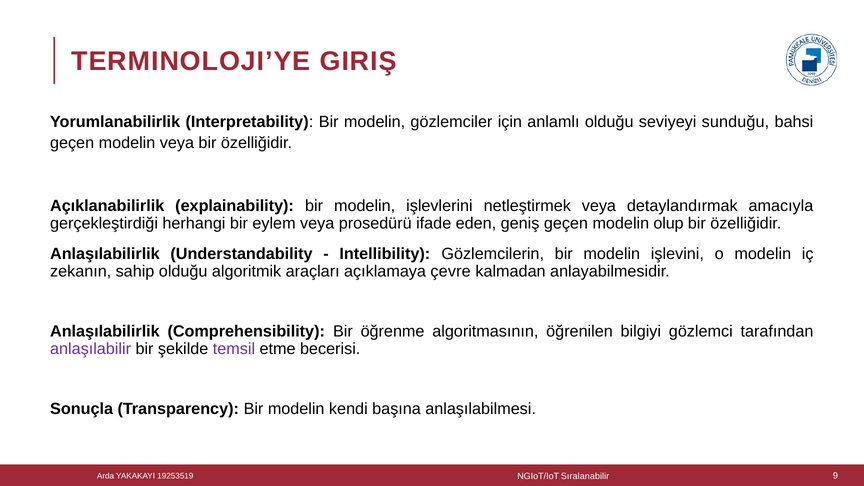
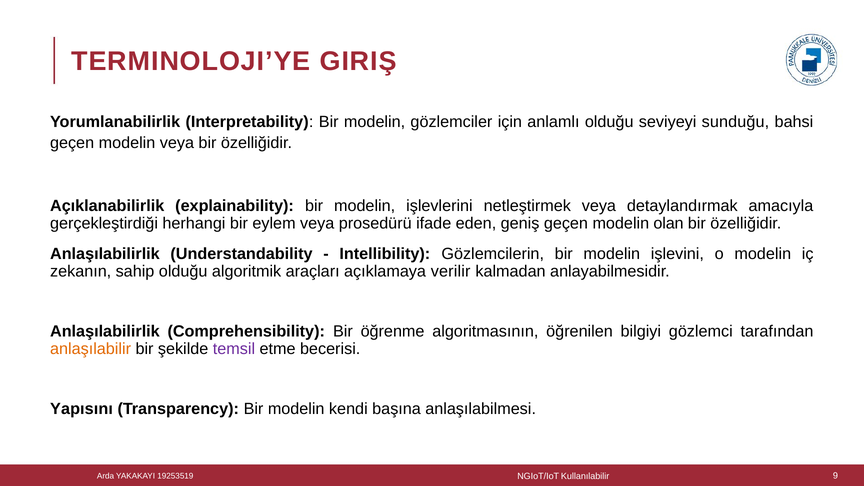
olup: olup -> olan
çevre: çevre -> verilir
anlaşılabilir colour: purple -> orange
Sonuçla: Sonuçla -> Yapısını
Sıralanabilir: Sıralanabilir -> Kullanılabilir
